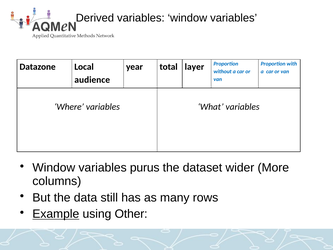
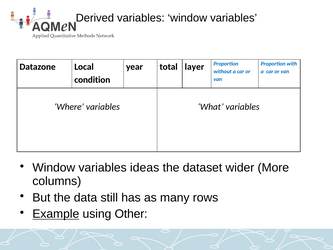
audience: audience -> condition
purus: purus -> ideas
